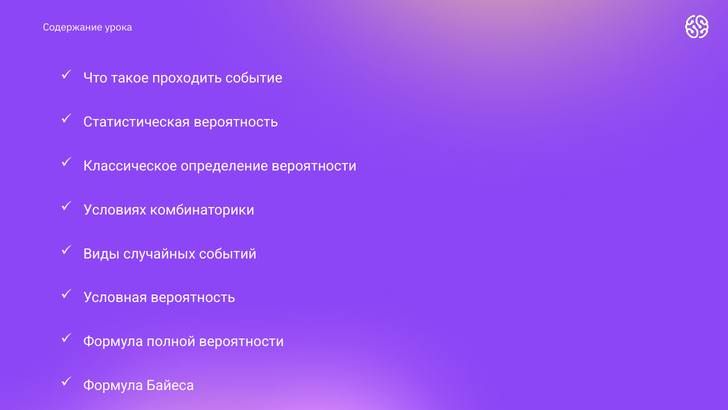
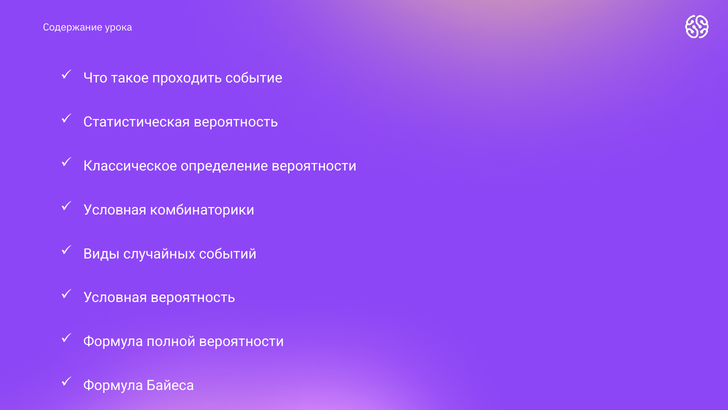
Условиях at (115, 210): Условиях -> Условная
